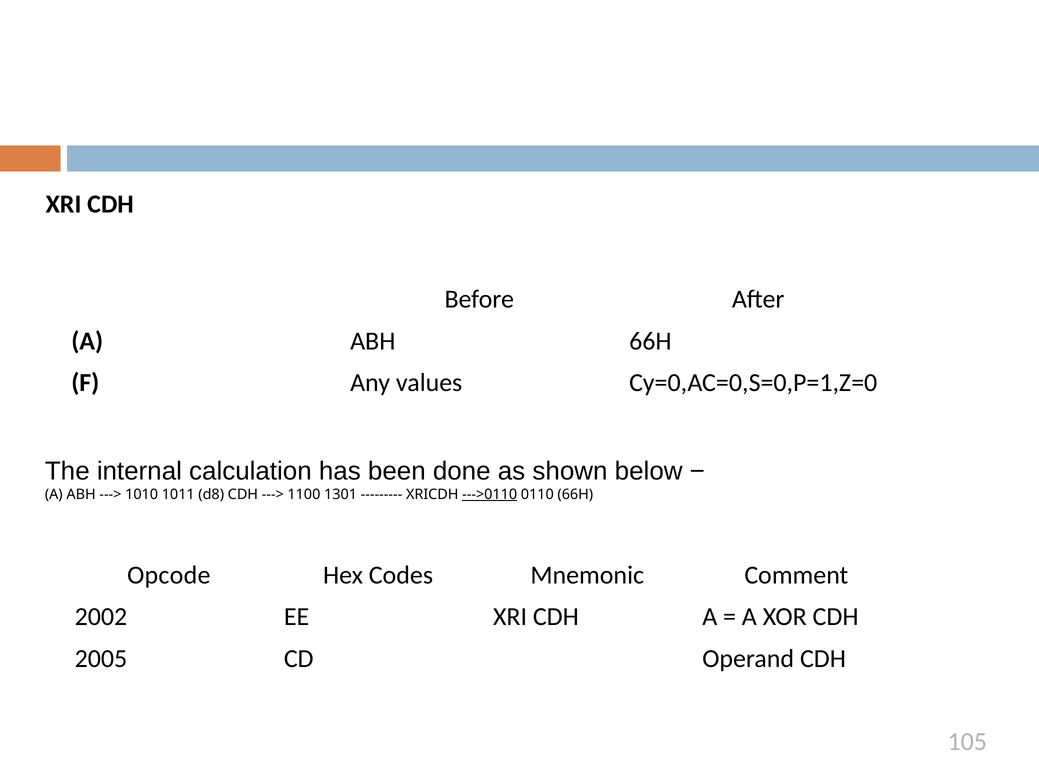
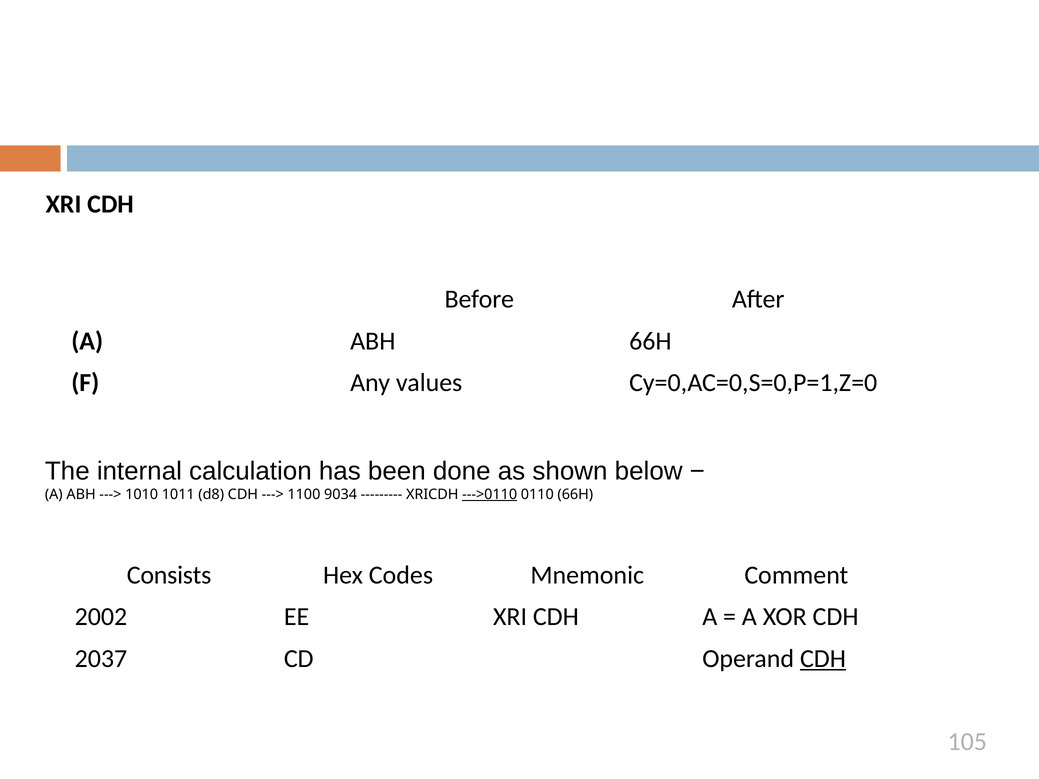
1301: 1301 -> 9034
Opcode: Opcode -> Consists
2005: 2005 -> 2037
CDH at (823, 659) underline: none -> present
